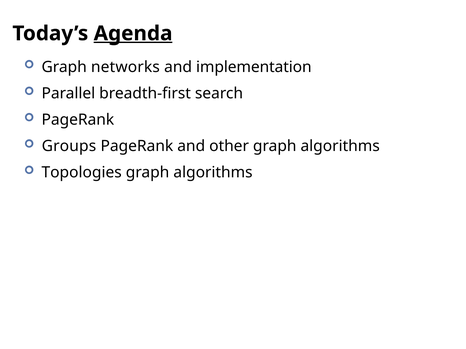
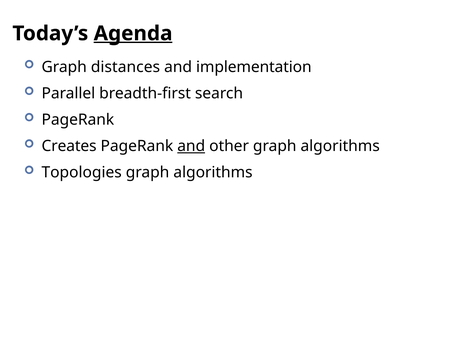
networks: networks -> distances
Groups: Groups -> Creates
and at (191, 146) underline: none -> present
